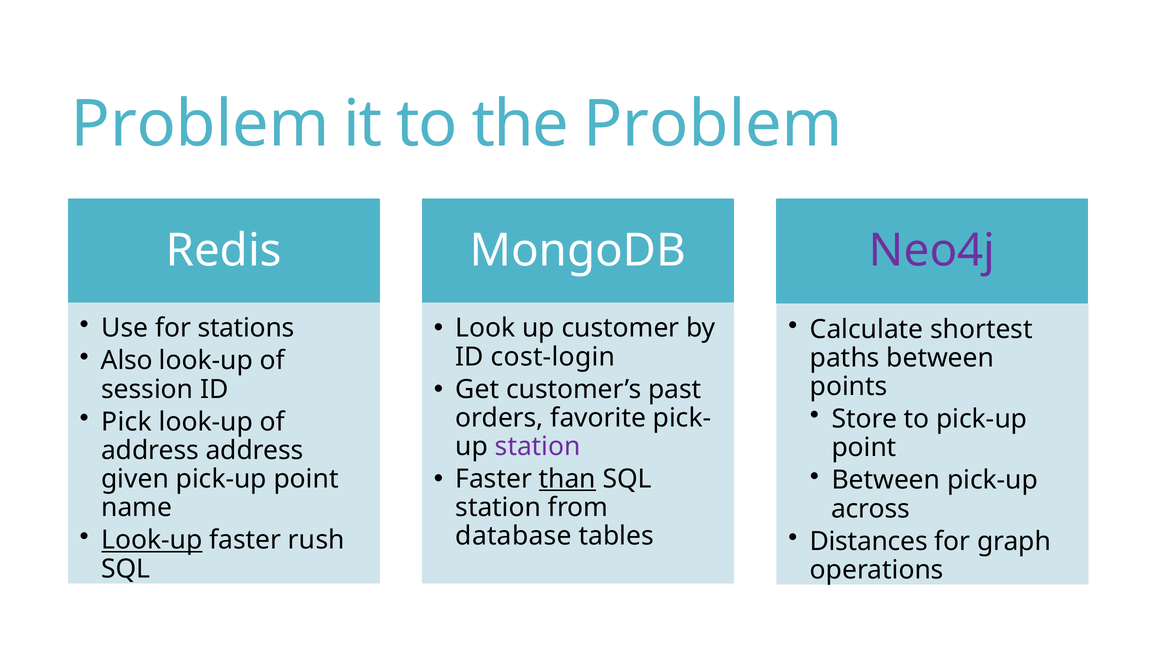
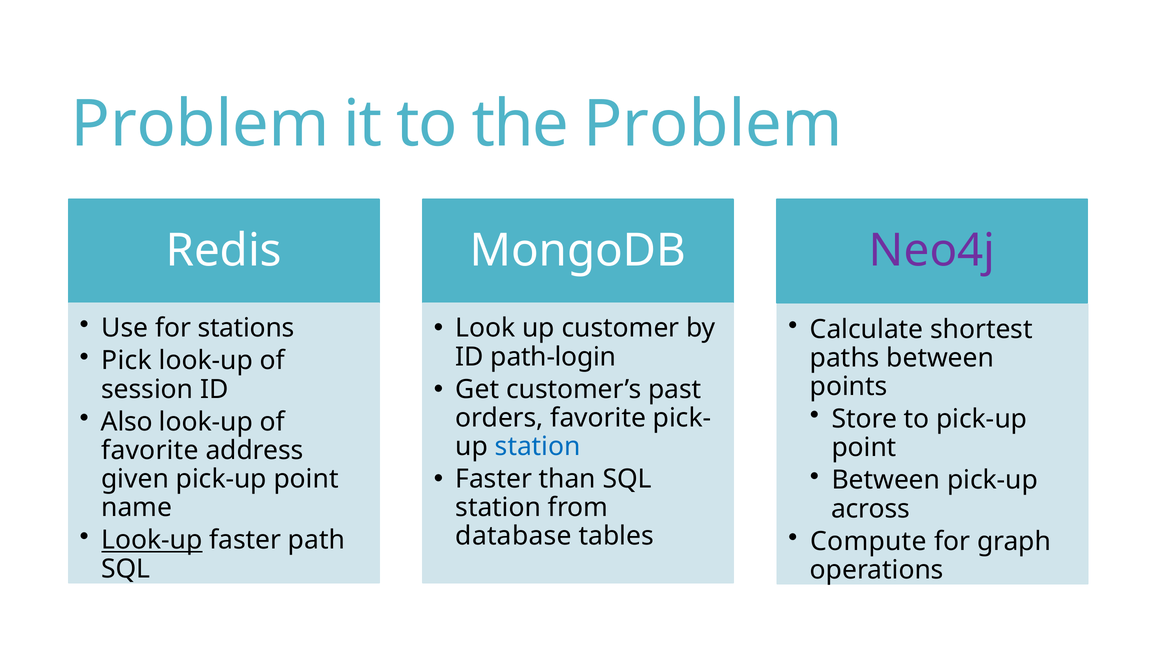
Also: Also -> Pick
cost-login: cost-login -> path-login
Pick: Pick -> Also
station at (538, 447) colour: purple -> blue
address at (150, 451): address -> favorite
than underline: present -> none
rush: rush -> path
Distances: Distances -> Compute
